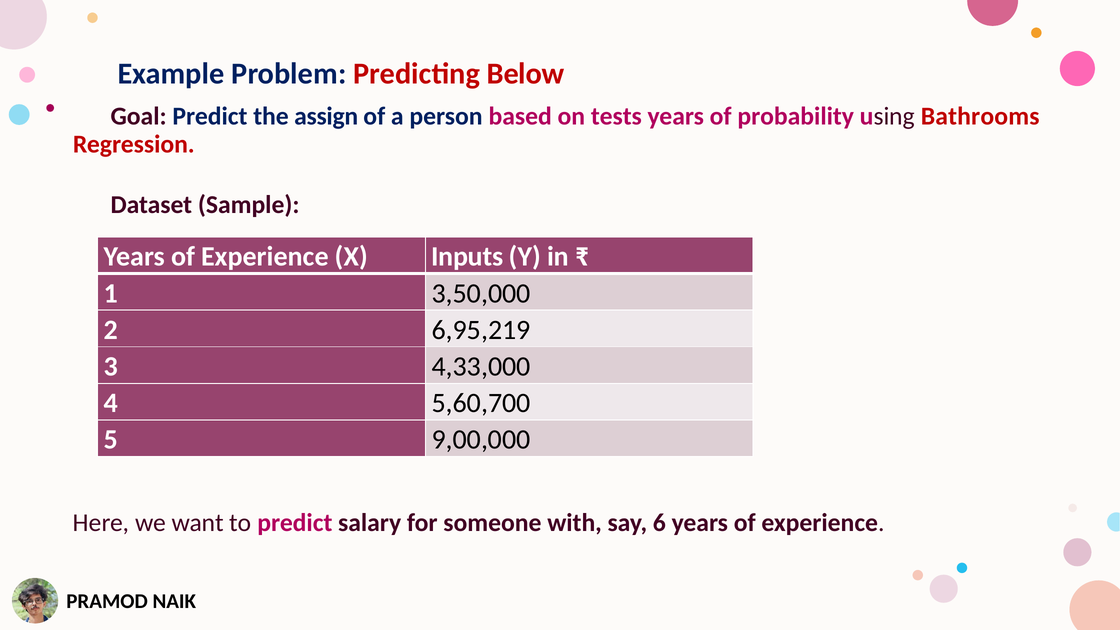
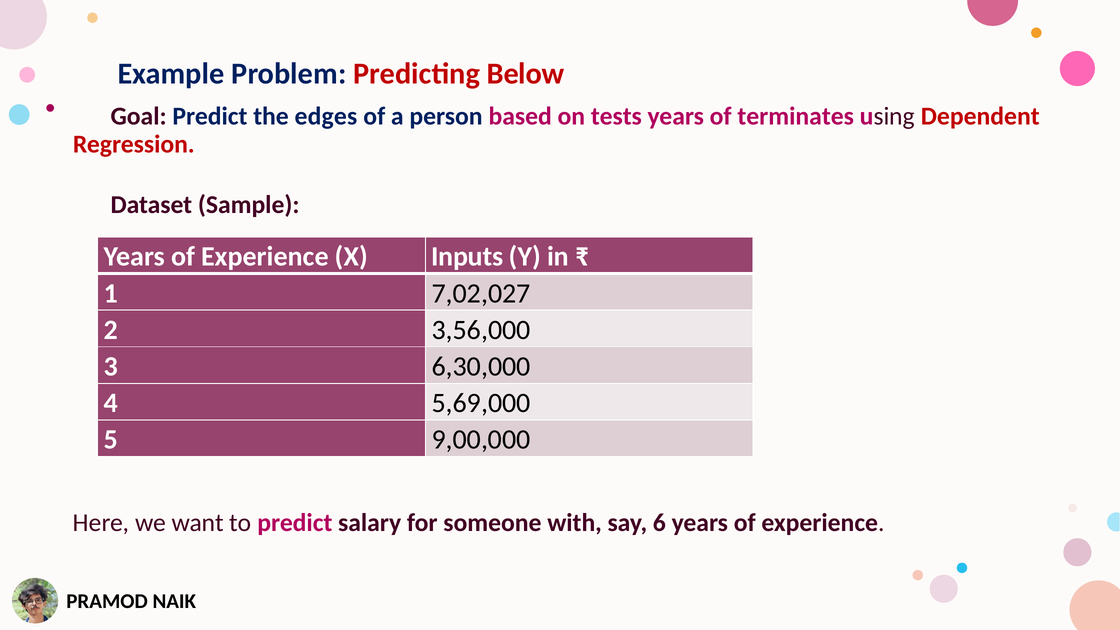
assign: assign -> edges
probability: probability -> terminates
Bathrooms: Bathrooms -> Dependent
3,50,000: 3,50,000 -> 7,02,027
6,95,219: 6,95,219 -> 3,56,000
4,33,000: 4,33,000 -> 6,30,000
5,60,700: 5,60,700 -> 5,69,000
